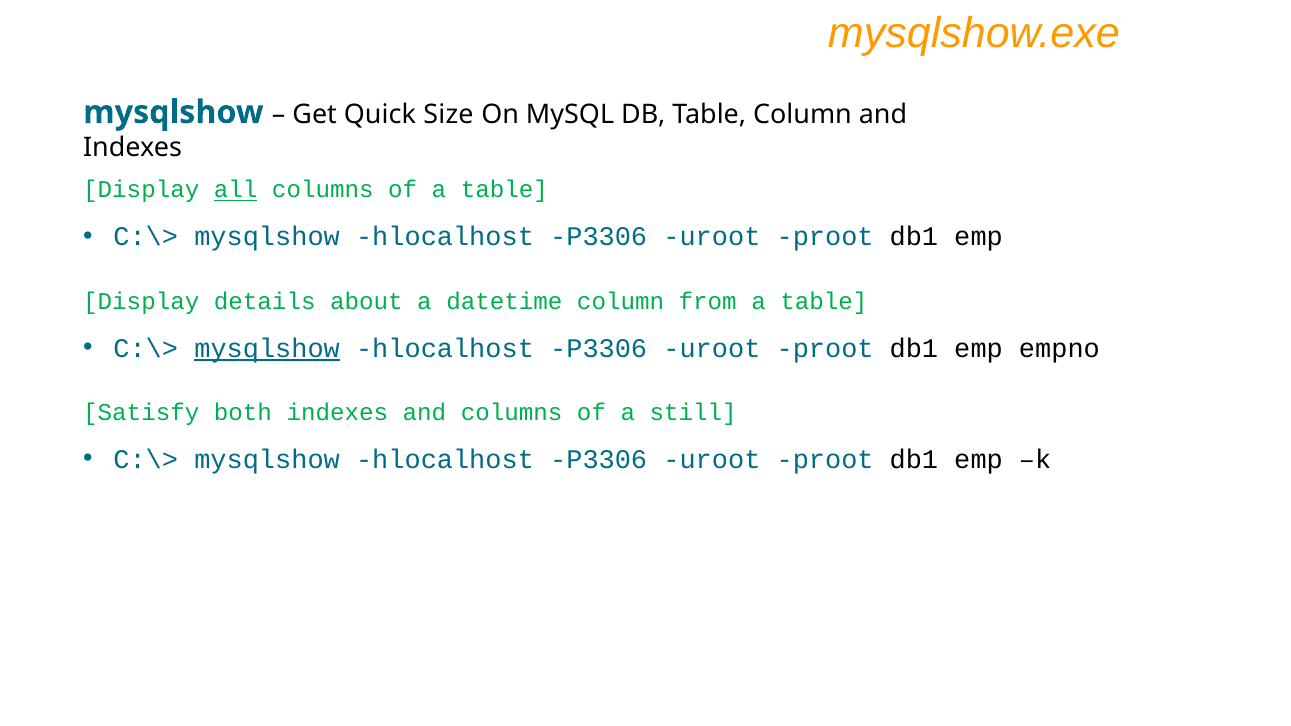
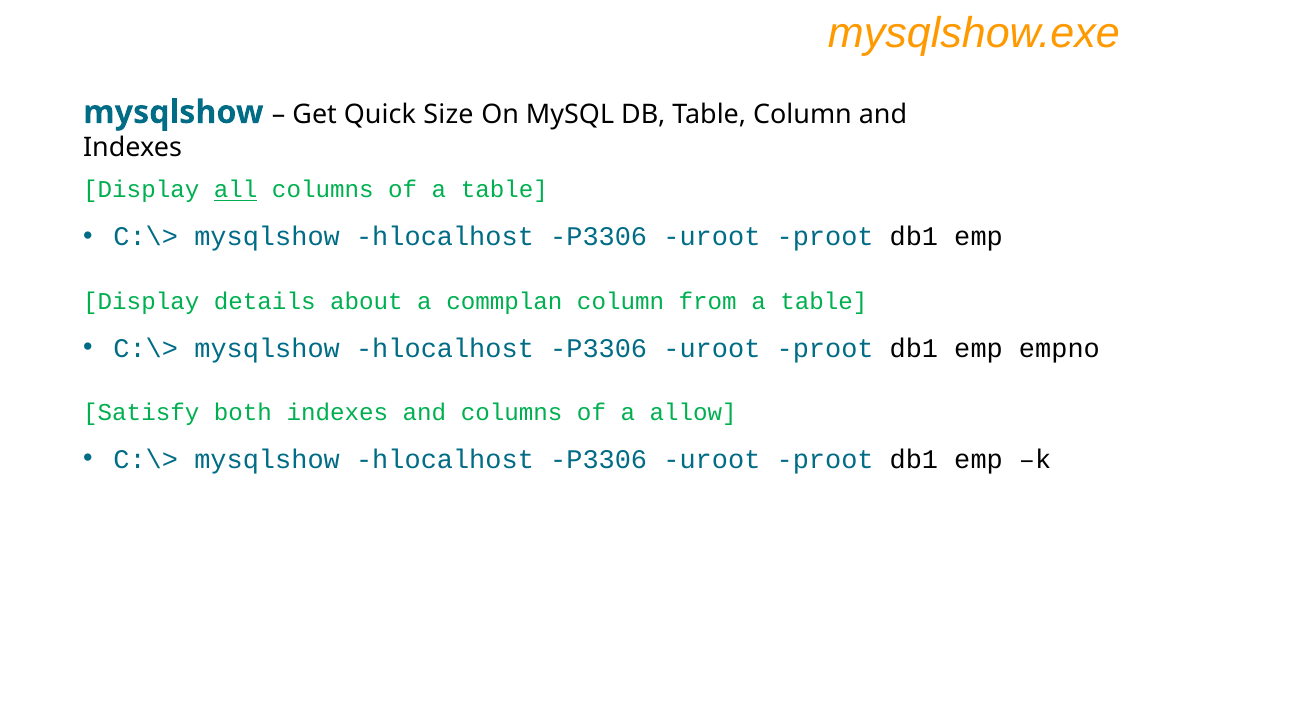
datetime: datetime -> commplan
mysqlshow at (267, 348) underline: present -> none
still: still -> allow
